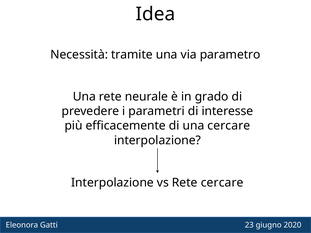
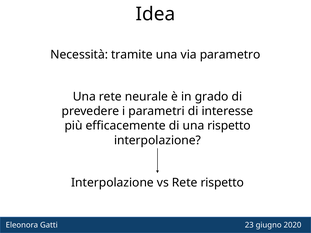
una cercare: cercare -> rispetto
Rete cercare: cercare -> rispetto
